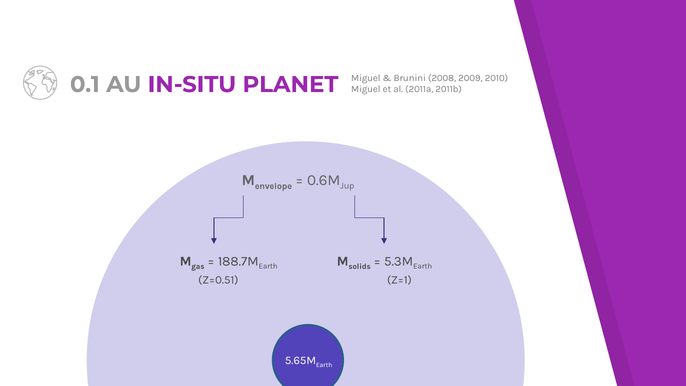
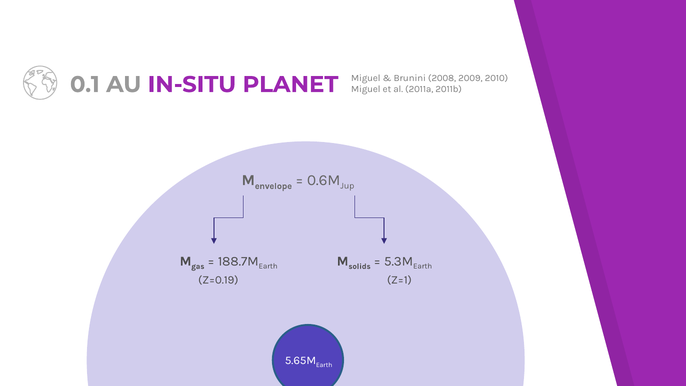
Z=0.51: Z=0.51 -> Z=0.19
